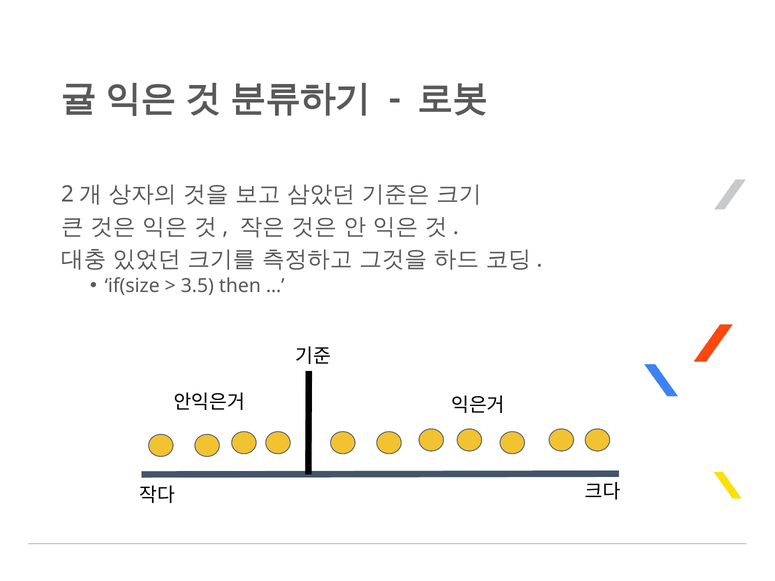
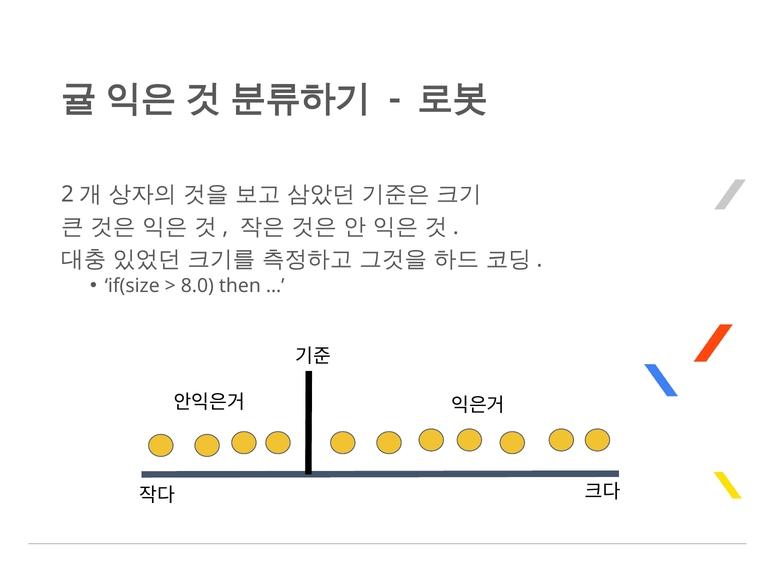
3.5: 3.5 -> 8.0
